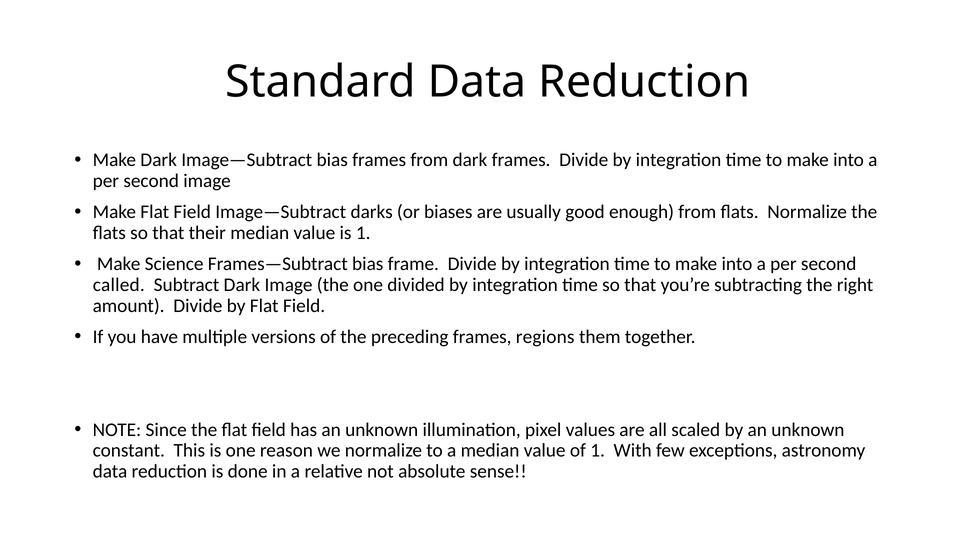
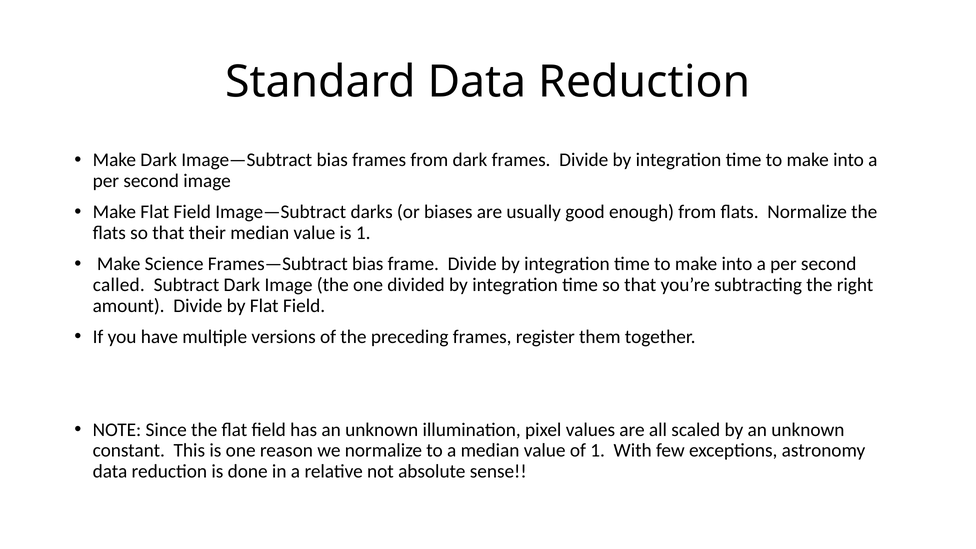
regions: regions -> register
